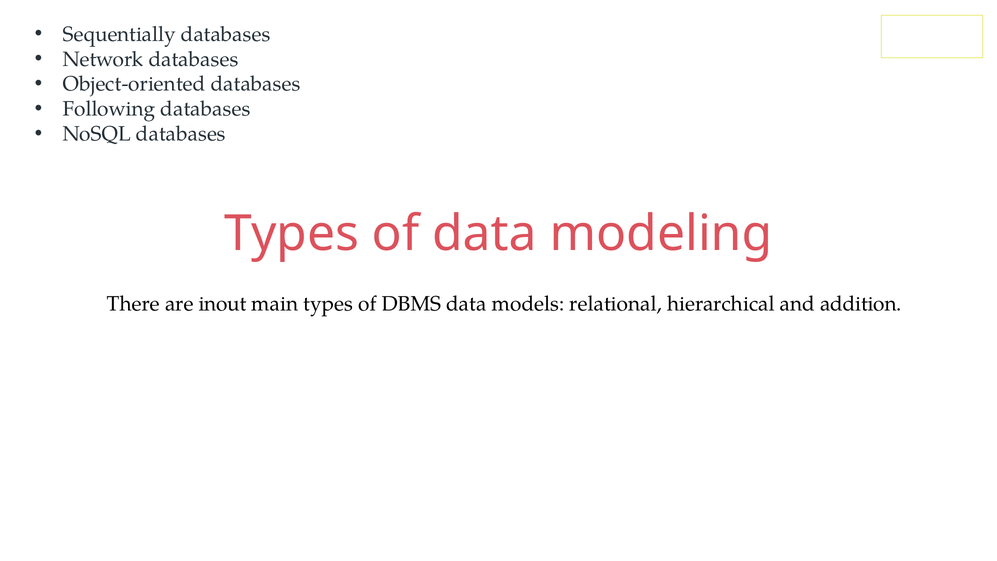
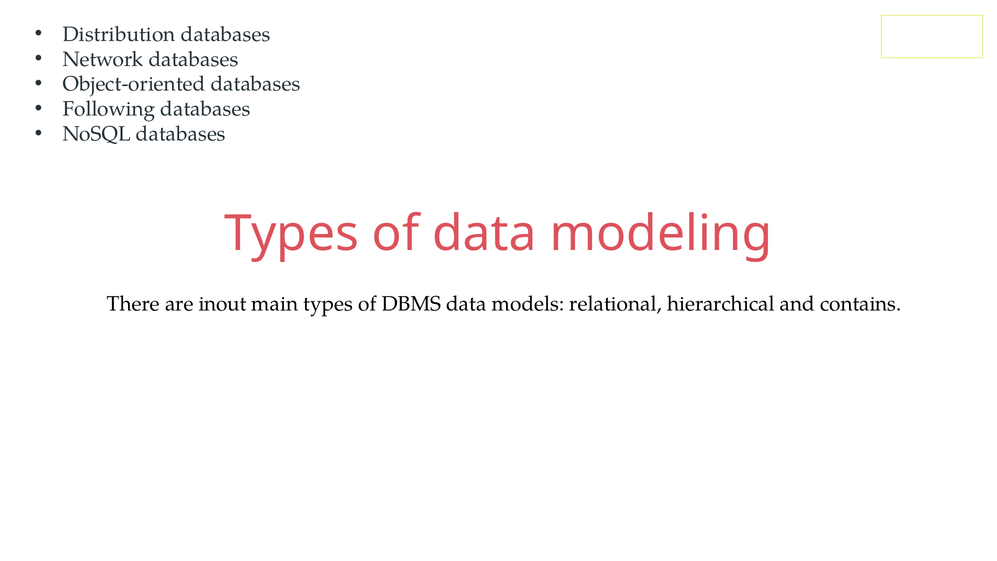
Sequentially: Sequentially -> Distribution
addition: addition -> contains
